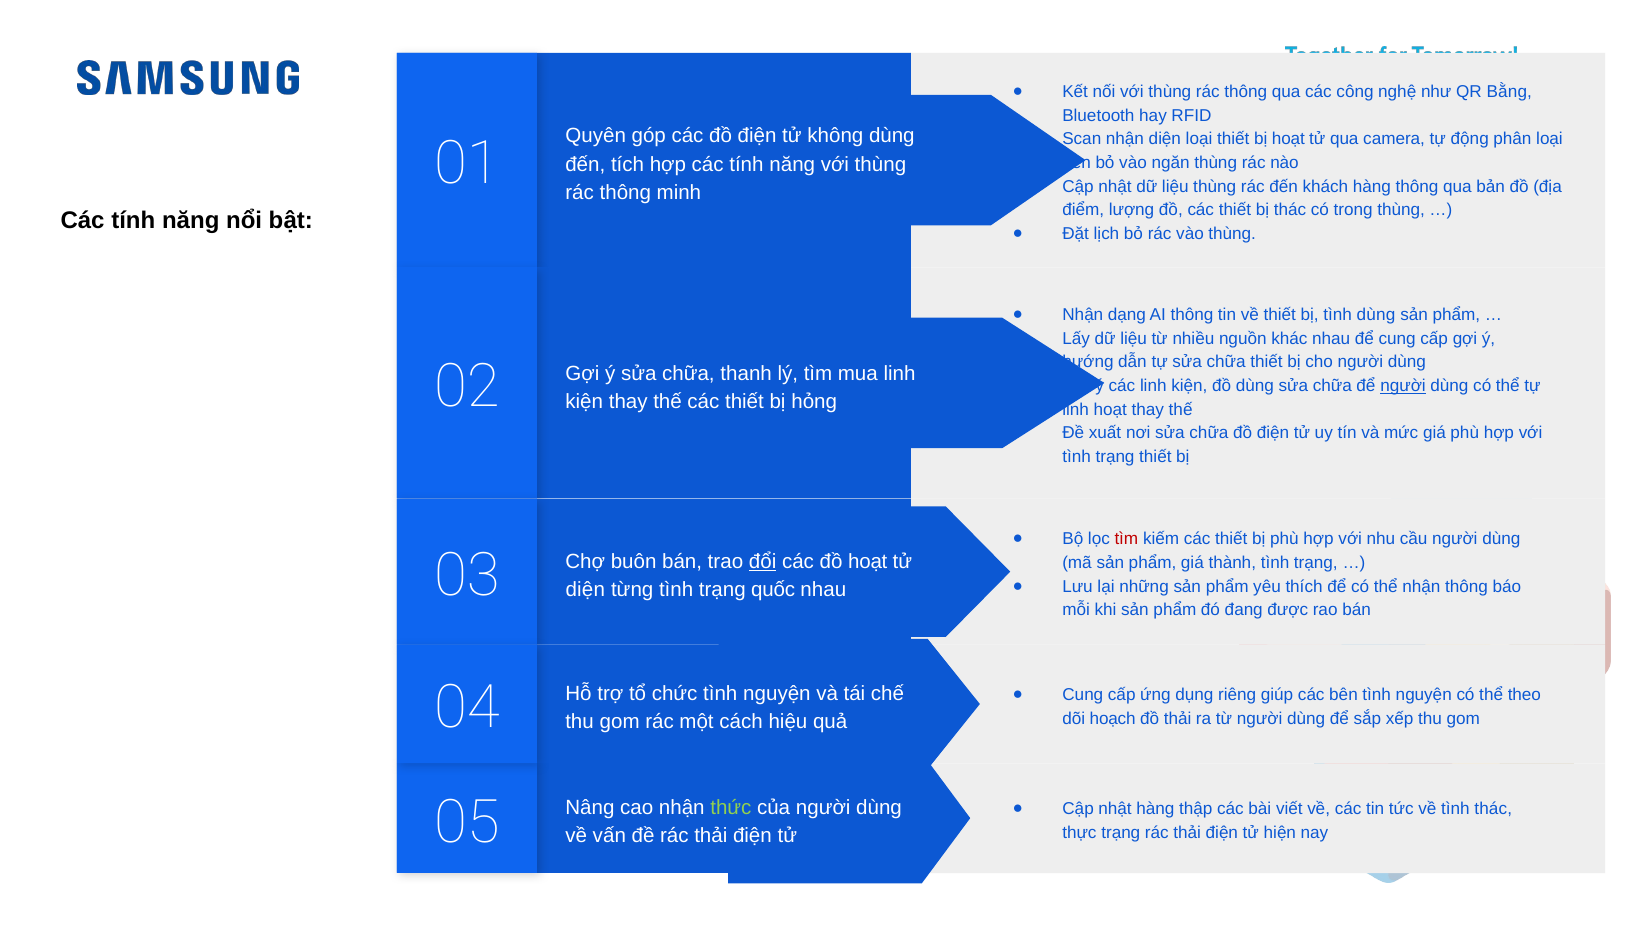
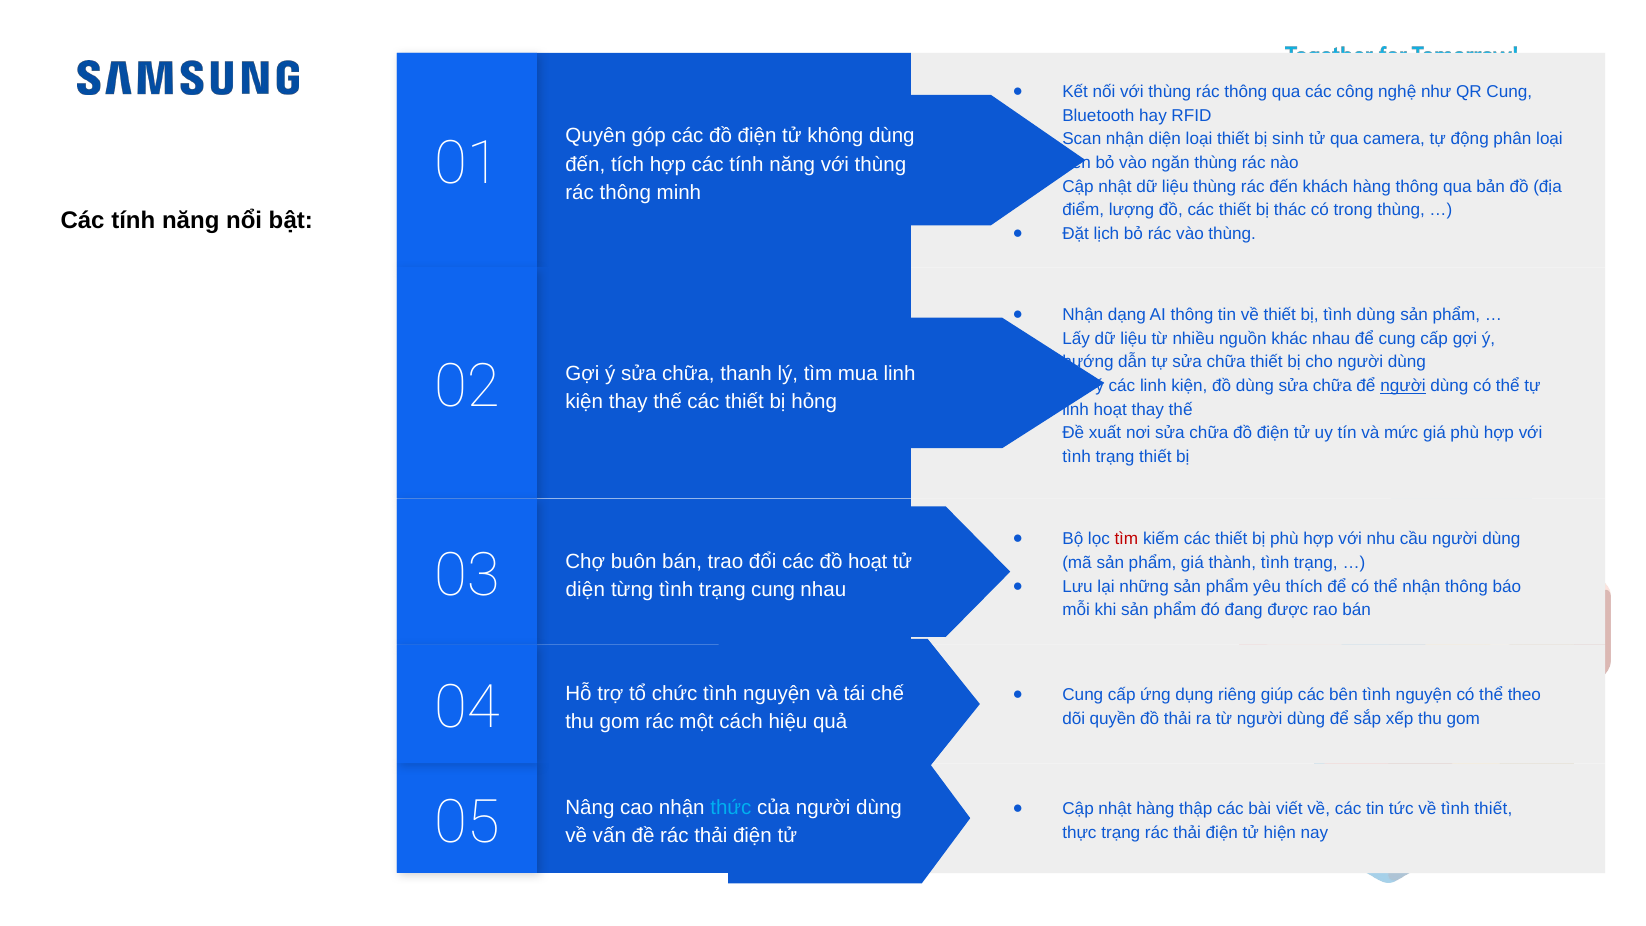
QR Bằng: Bằng -> Cung
bị hoạt: hoạt -> sinh
đổi underline: present -> none
trạng quốc: quốc -> cung
hoạch: hoạch -> quyền
tình thác: thác -> thiết
thức colour: light green -> light blue
